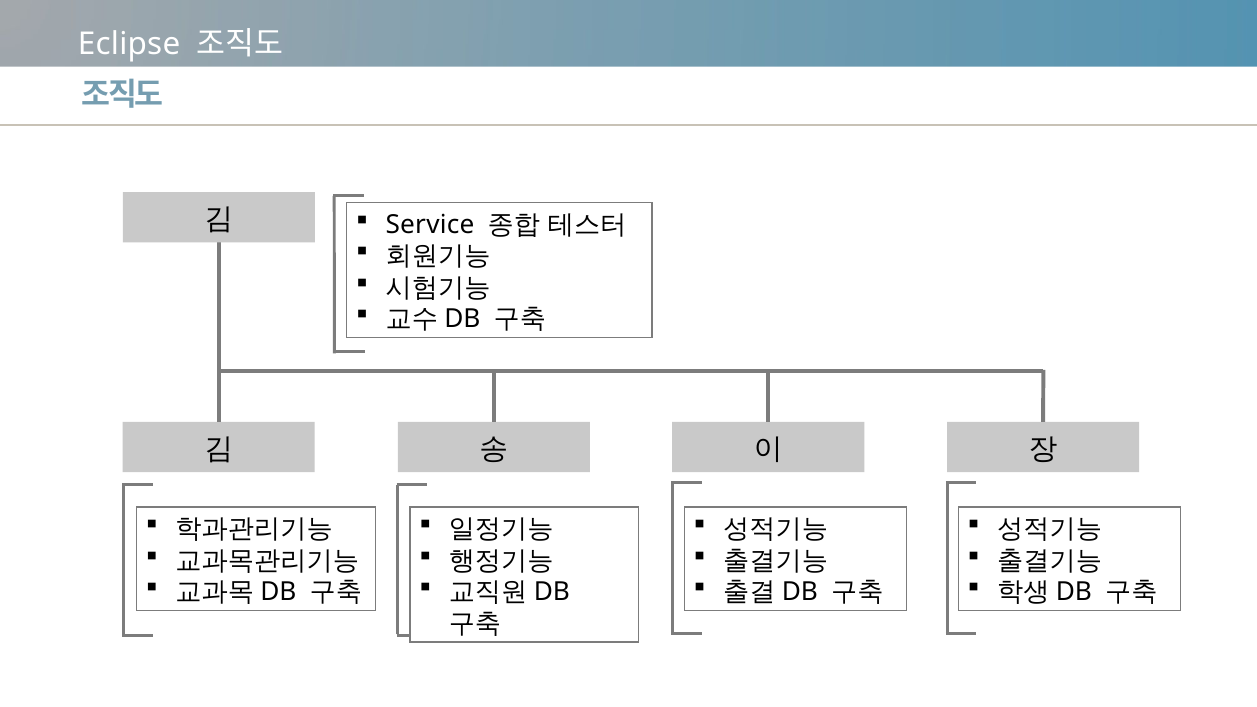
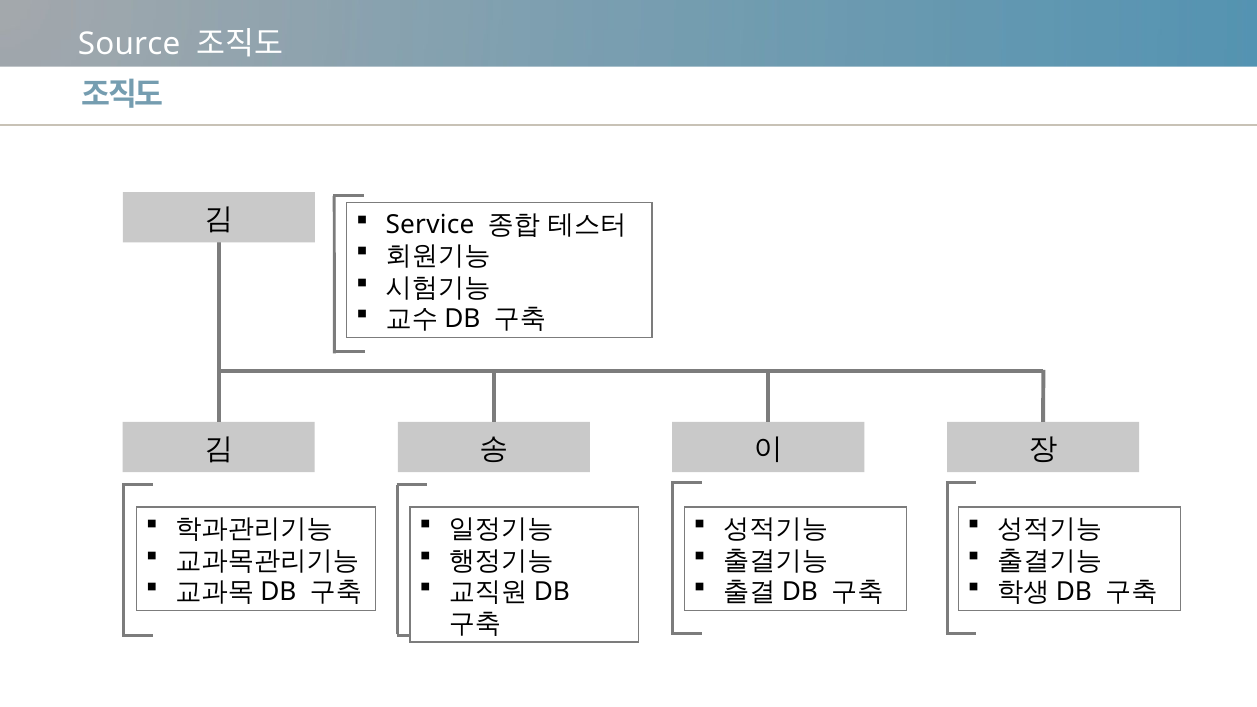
Eclipse: Eclipse -> Source
